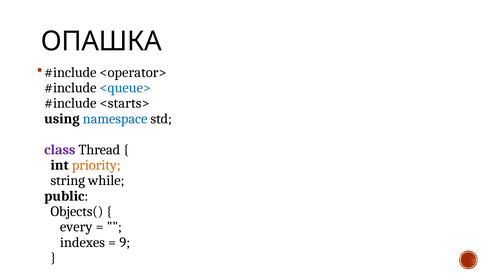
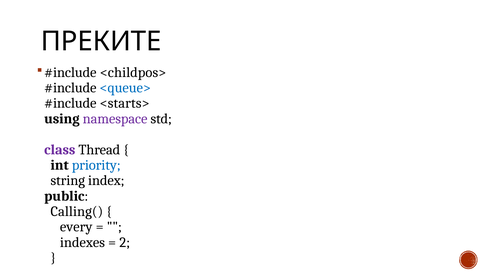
ОПАШКА: ОПАШКА -> ПРЕКИТЕ
<operator>: <operator> -> <childpos>
namespace colour: blue -> purple
priority colour: orange -> blue
while: while -> index
Objects(: Objects( -> Calling(
9: 9 -> 2
